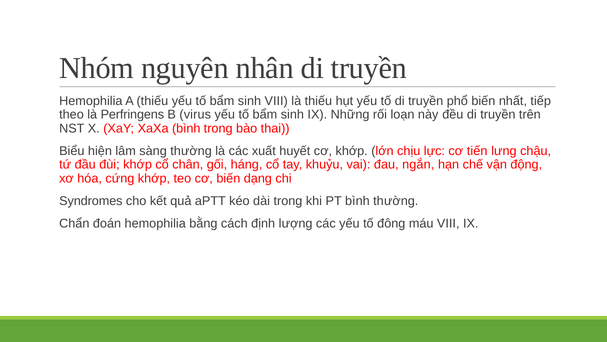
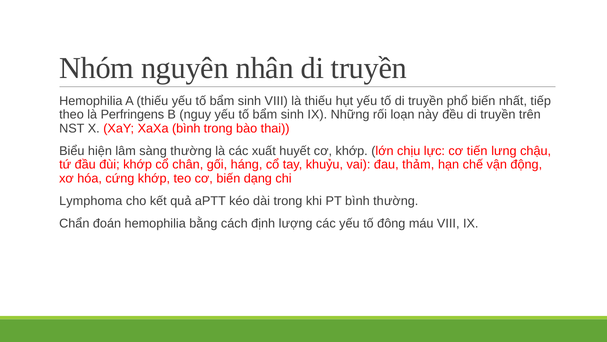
virus: virus -> nguy
ngắn: ngắn -> thảm
Syndromes: Syndromes -> Lymphoma
